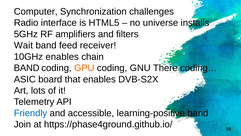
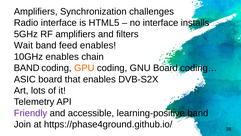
Computer at (36, 12): Computer -> Amplifiers
no universe: universe -> interface
feed receiver: receiver -> enables
GNU There: There -> Board
Friendly colour: blue -> purple
